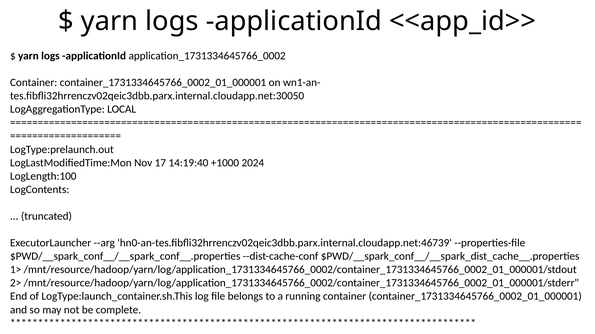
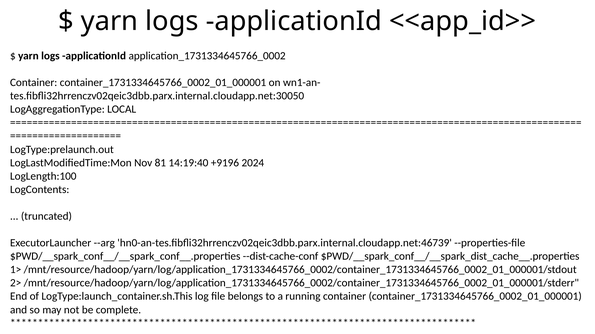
17: 17 -> 81
+1000: +1000 -> +9196
